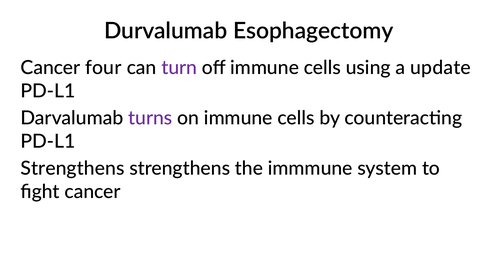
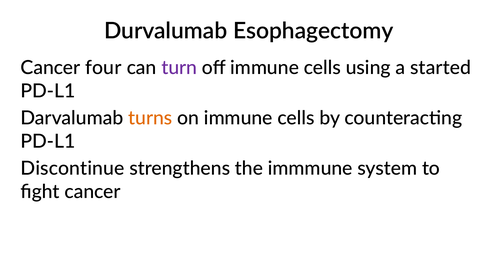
update: update -> started
turns colour: purple -> orange
Strengthens at (72, 169): Strengthens -> Discontinue
